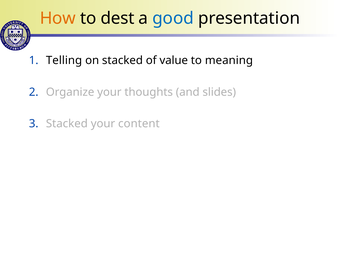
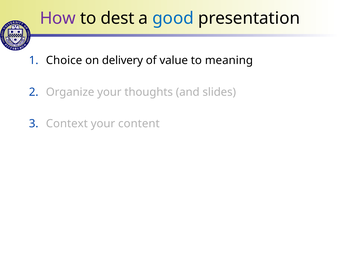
How colour: orange -> purple
Telling: Telling -> Choice
on stacked: stacked -> delivery
Stacked at (67, 124): Stacked -> Context
